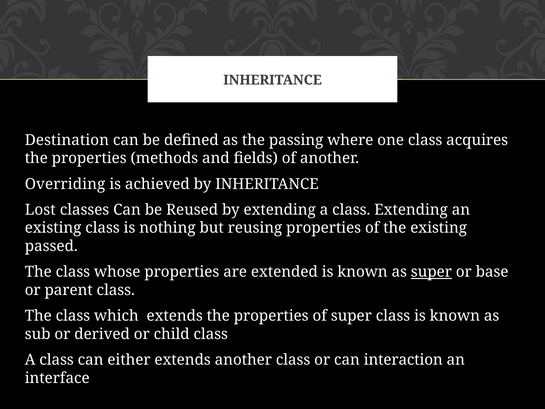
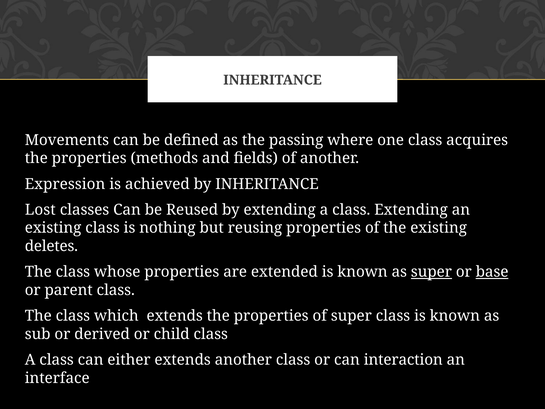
Destination: Destination -> Movements
Overriding: Overriding -> Expression
passed: passed -> deletes
base underline: none -> present
